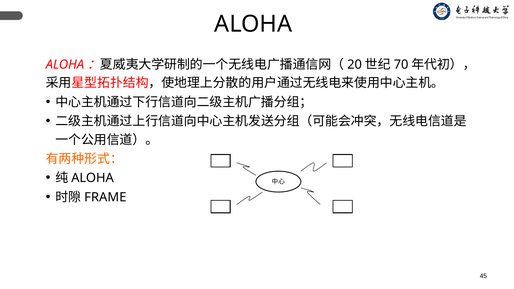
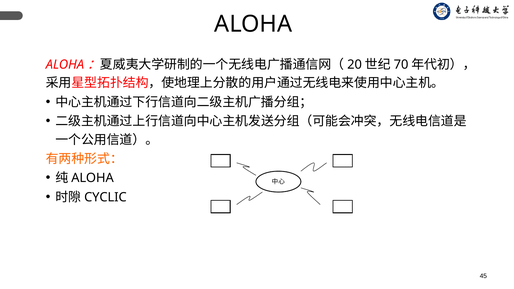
FRAME: FRAME -> CYCLIC
